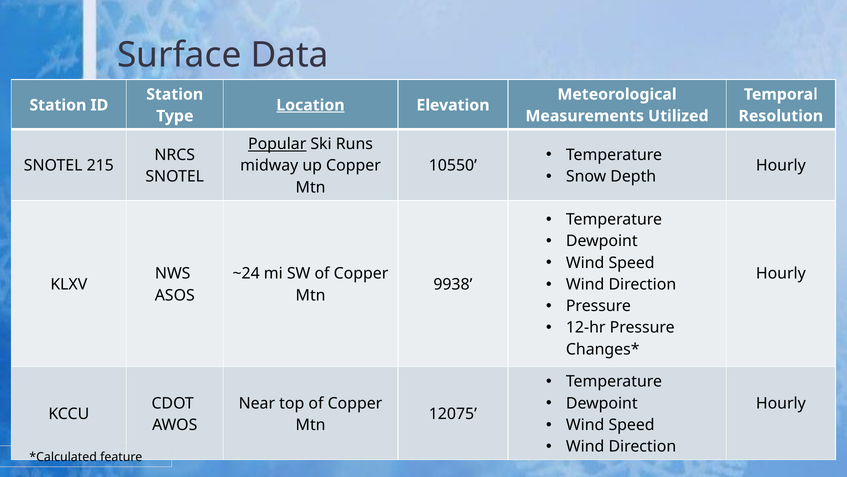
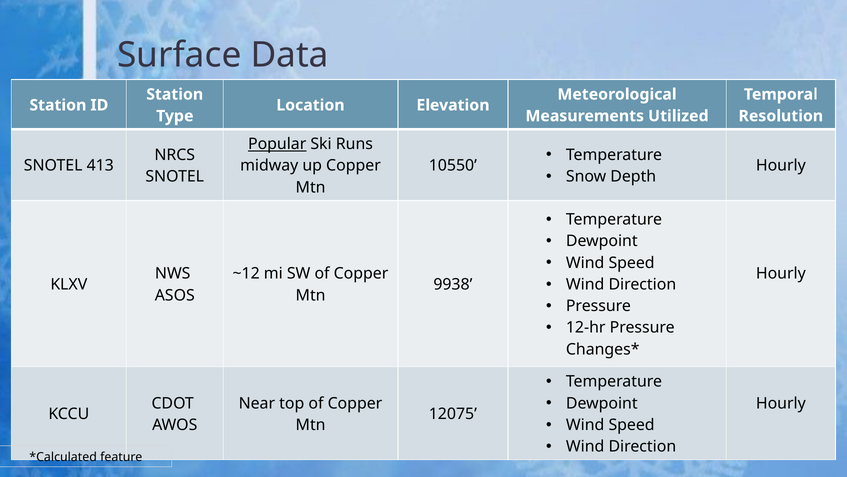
Location underline: present -> none
215: 215 -> 413
~24: ~24 -> ~12
